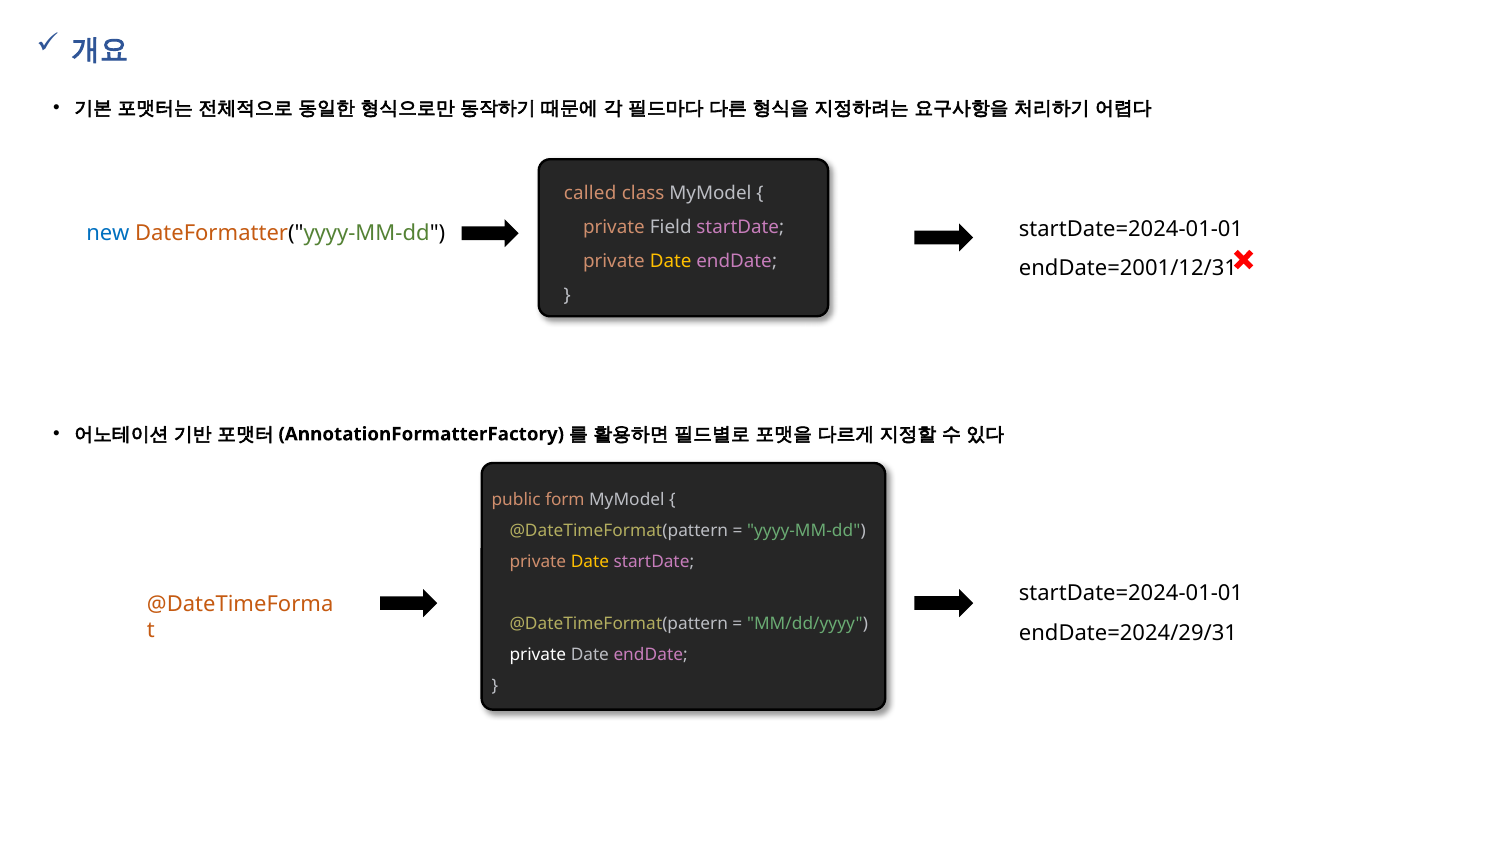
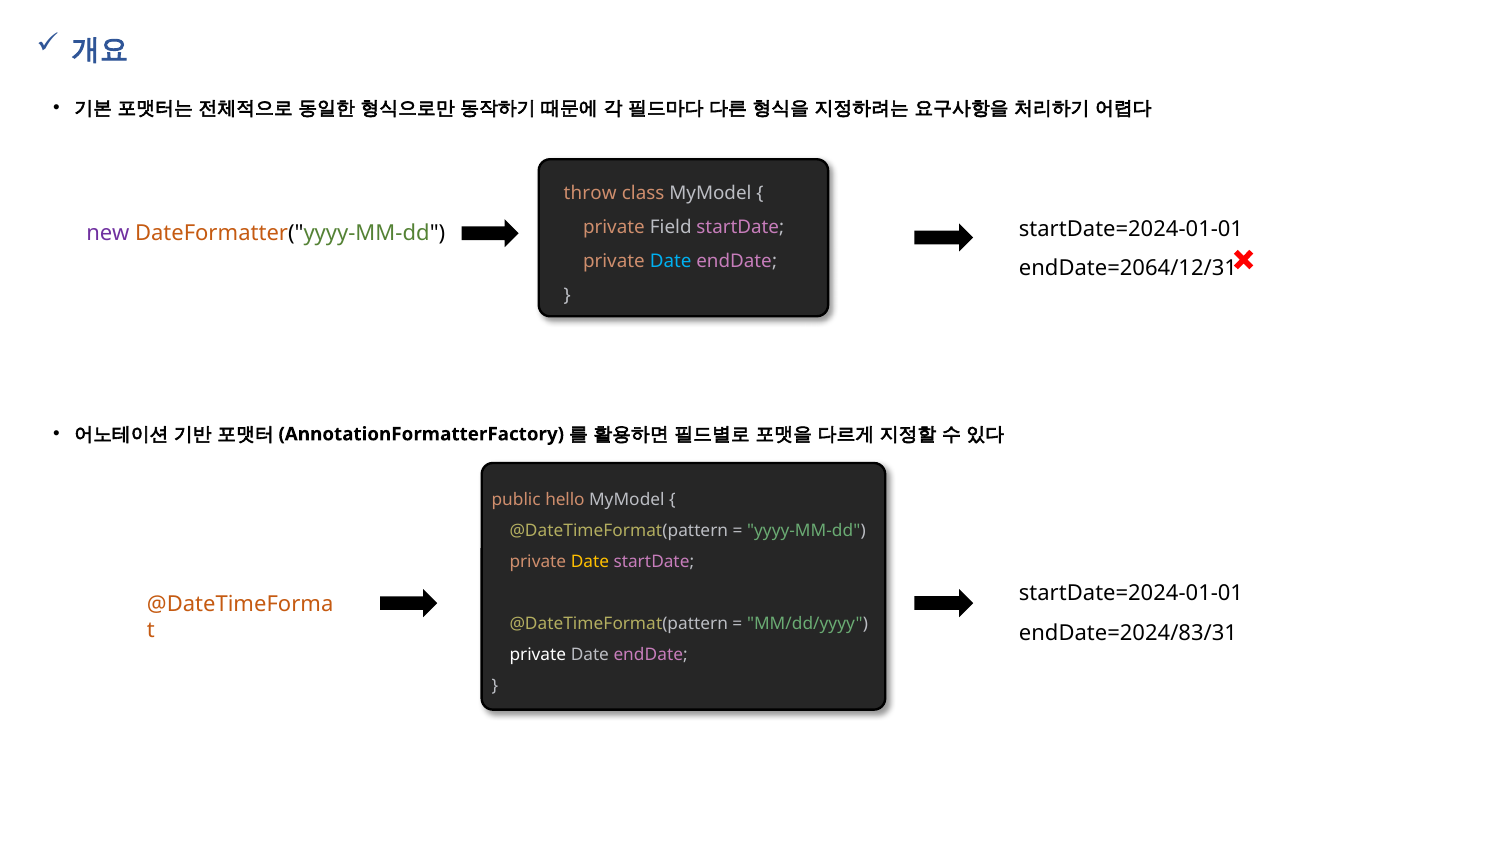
called: called -> throw
new colour: blue -> purple
Date at (671, 262) colour: yellow -> light blue
endDate=2001/12/31: endDate=2001/12/31 -> endDate=2064/12/31
form: form -> hello
endDate=2024/29/31: endDate=2024/29/31 -> endDate=2024/83/31
